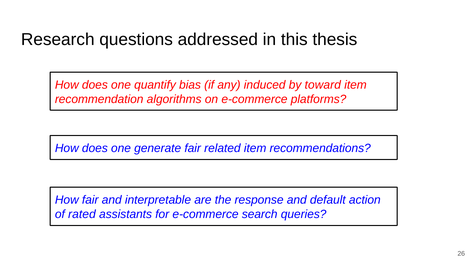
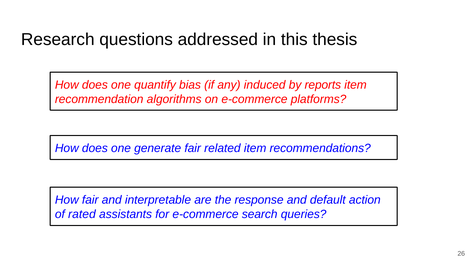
toward: toward -> reports
